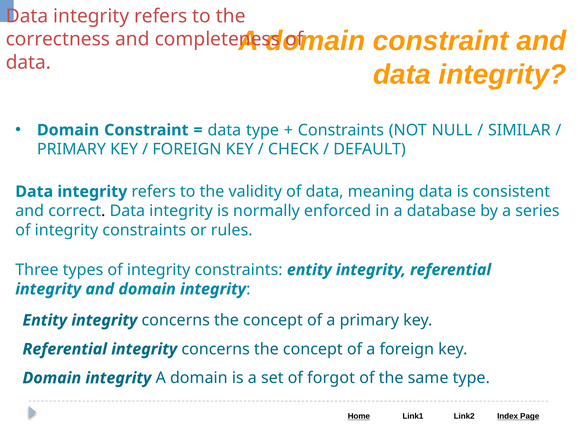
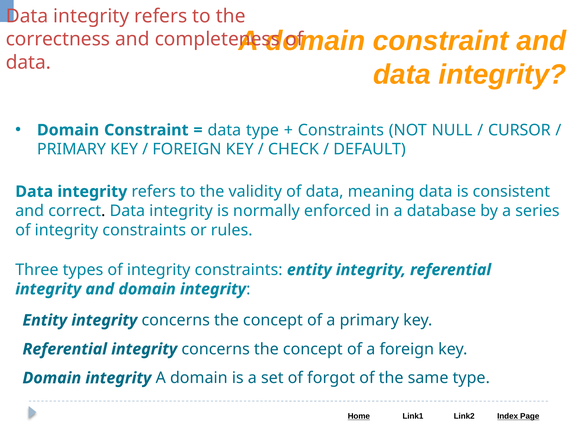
SIMILAR: SIMILAR -> CURSOR
